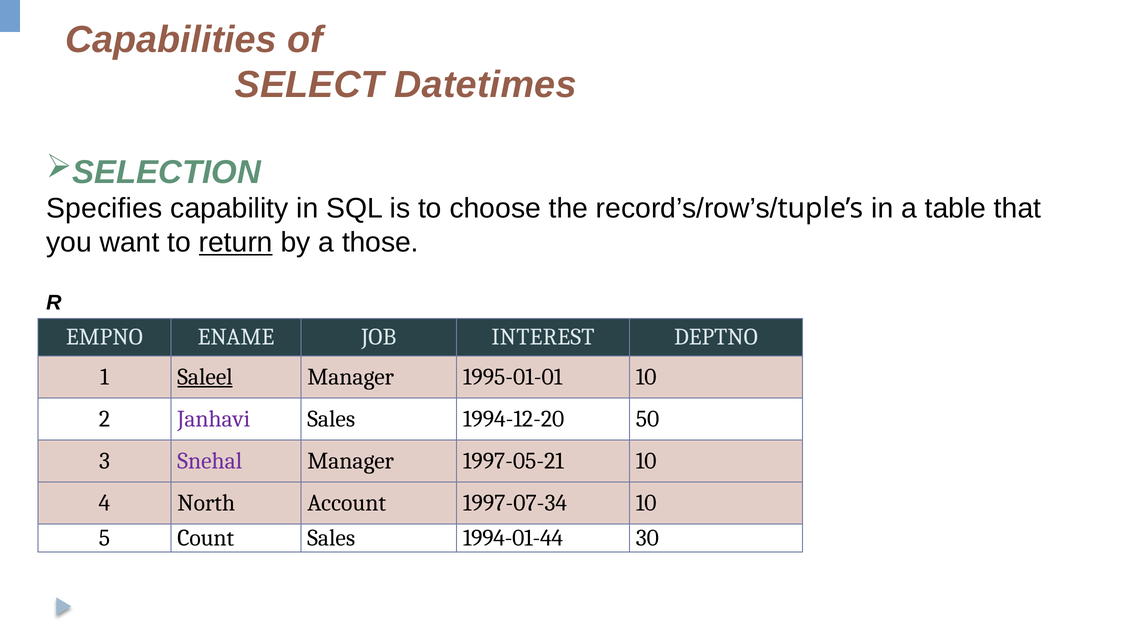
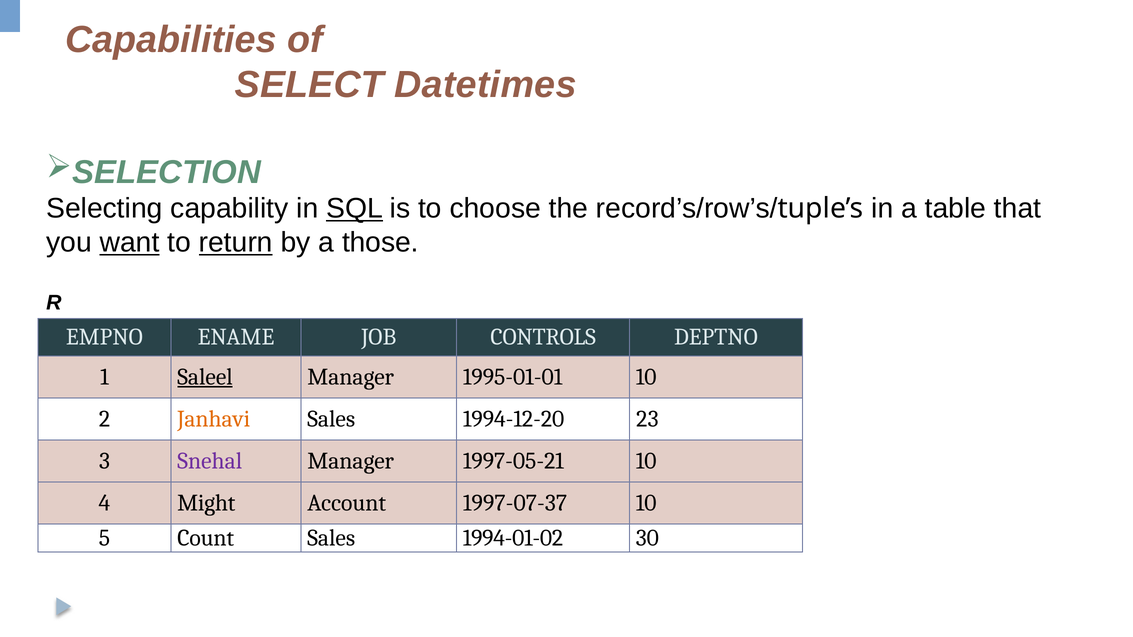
Specifies: Specifies -> Selecting
SQL underline: none -> present
want underline: none -> present
INTEREST: INTEREST -> CONTROLS
Janhavi colour: purple -> orange
50: 50 -> 23
North: North -> Might
1997-07-34: 1997-07-34 -> 1997-07-37
1994-01-44: 1994-01-44 -> 1994-01-02
